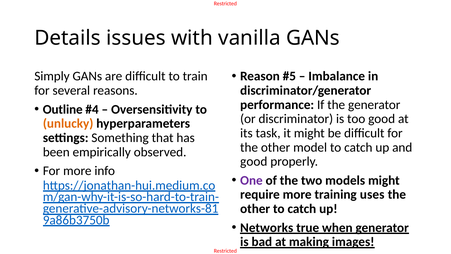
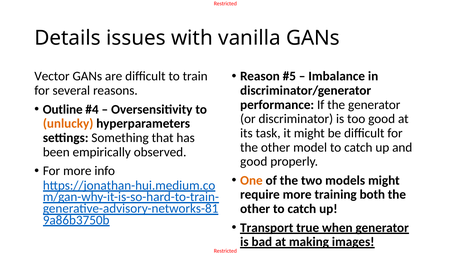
Simply: Simply -> Vector
One colour: purple -> orange
uses: uses -> both
Networks: Networks -> Transport
